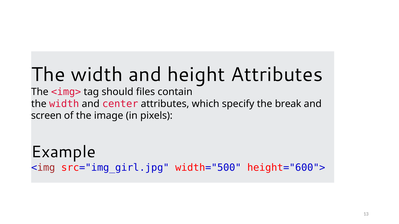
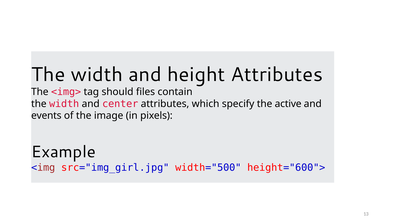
break: break -> active
screen: screen -> events
